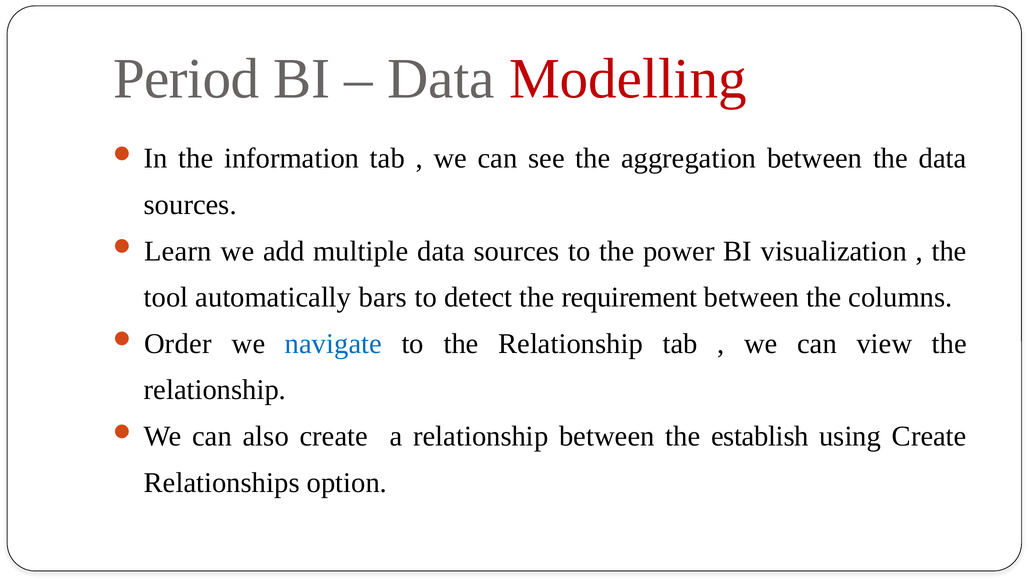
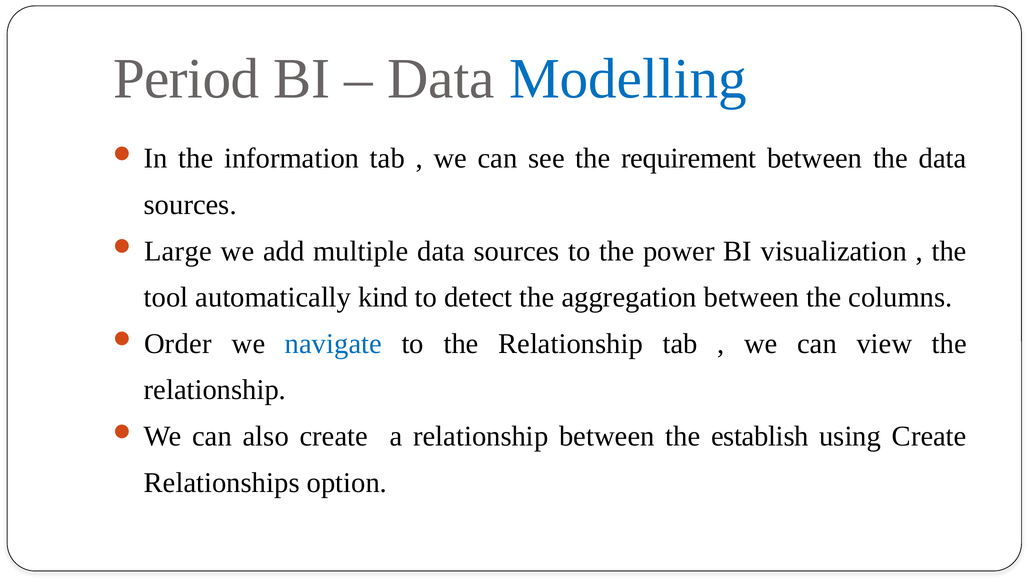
Modelling colour: red -> blue
aggregation: aggregation -> requirement
Learn: Learn -> Large
bars: bars -> kind
requirement: requirement -> aggregation
